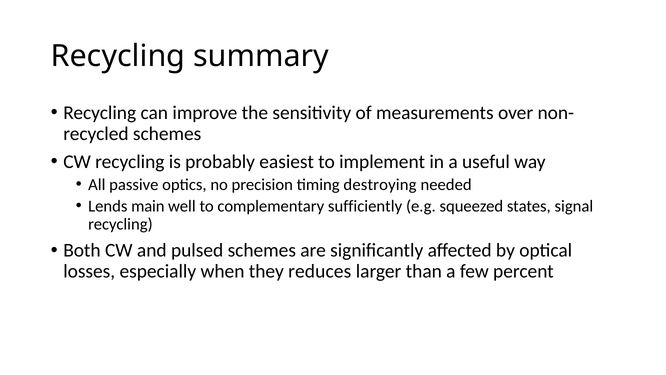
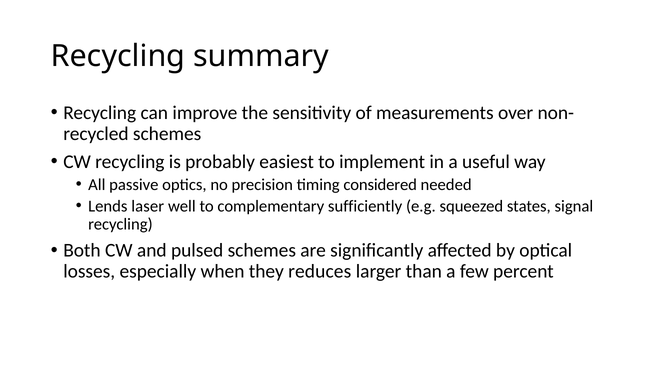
destroying: destroying -> considered
main: main -> laser
